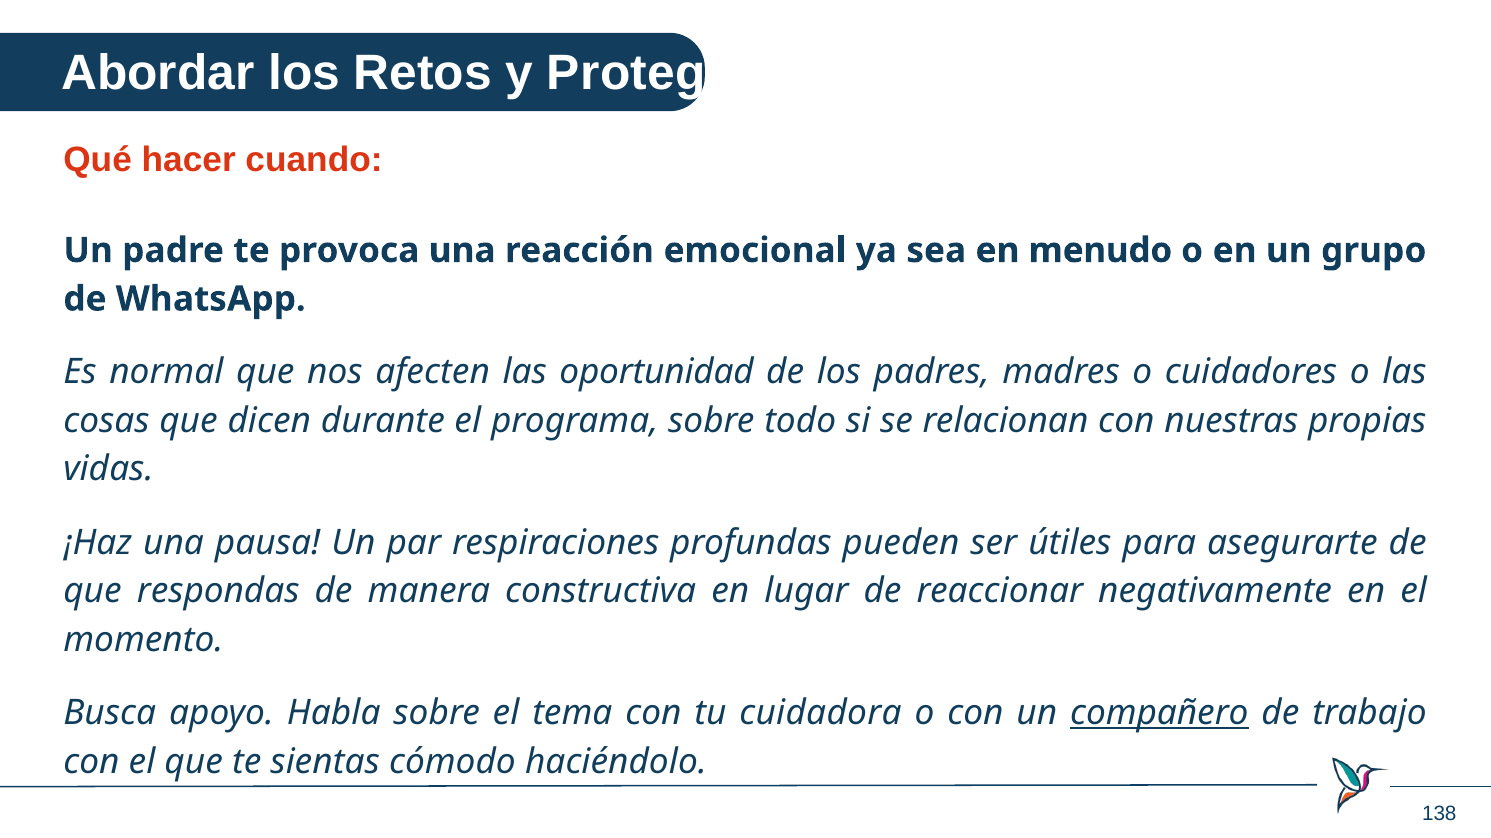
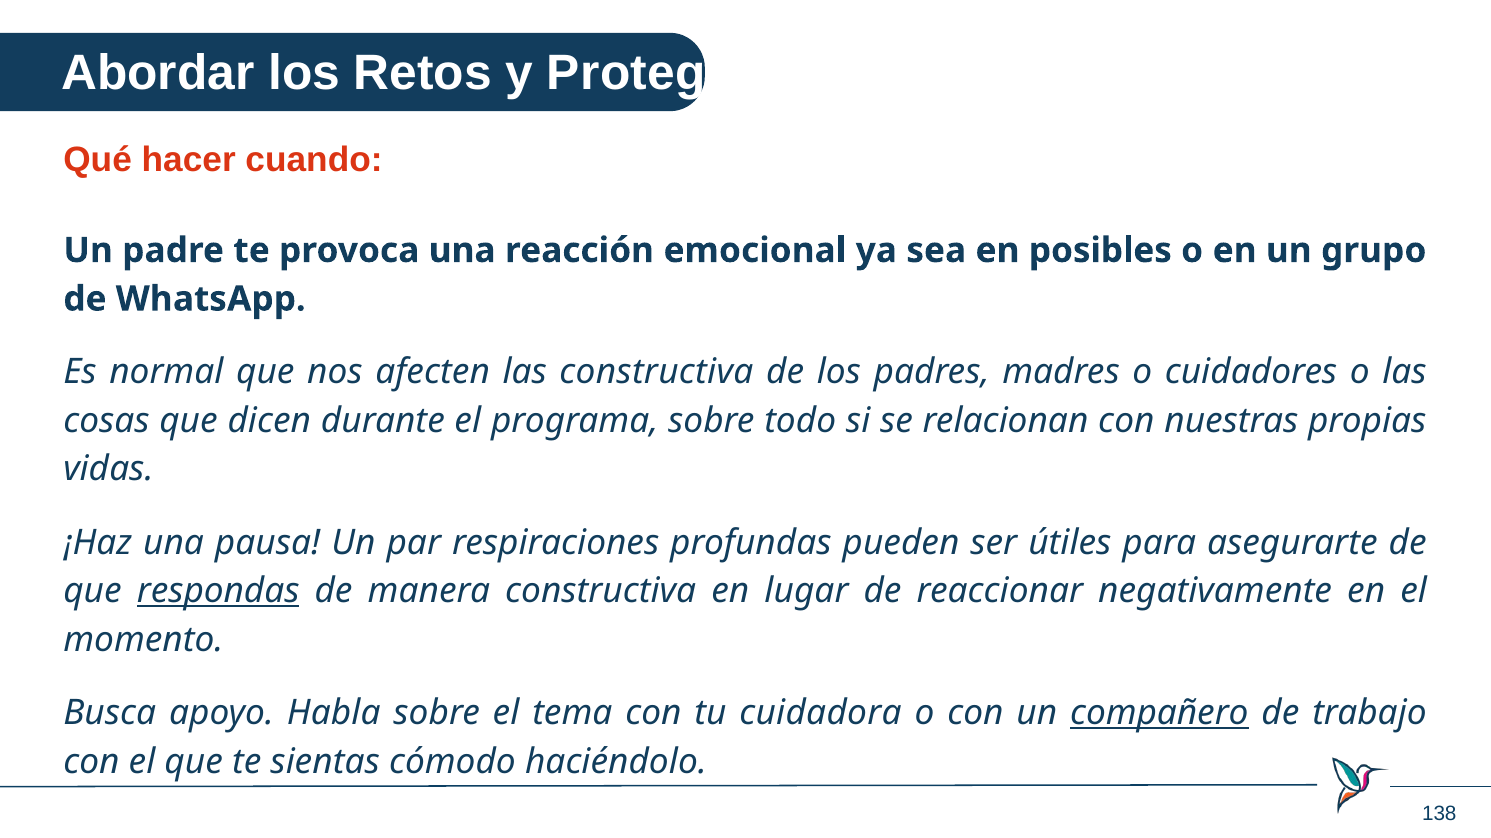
menudo: menudo -> posibles
las oportunidad: oportunidad -> constructiva
respondas underline: none -> present
